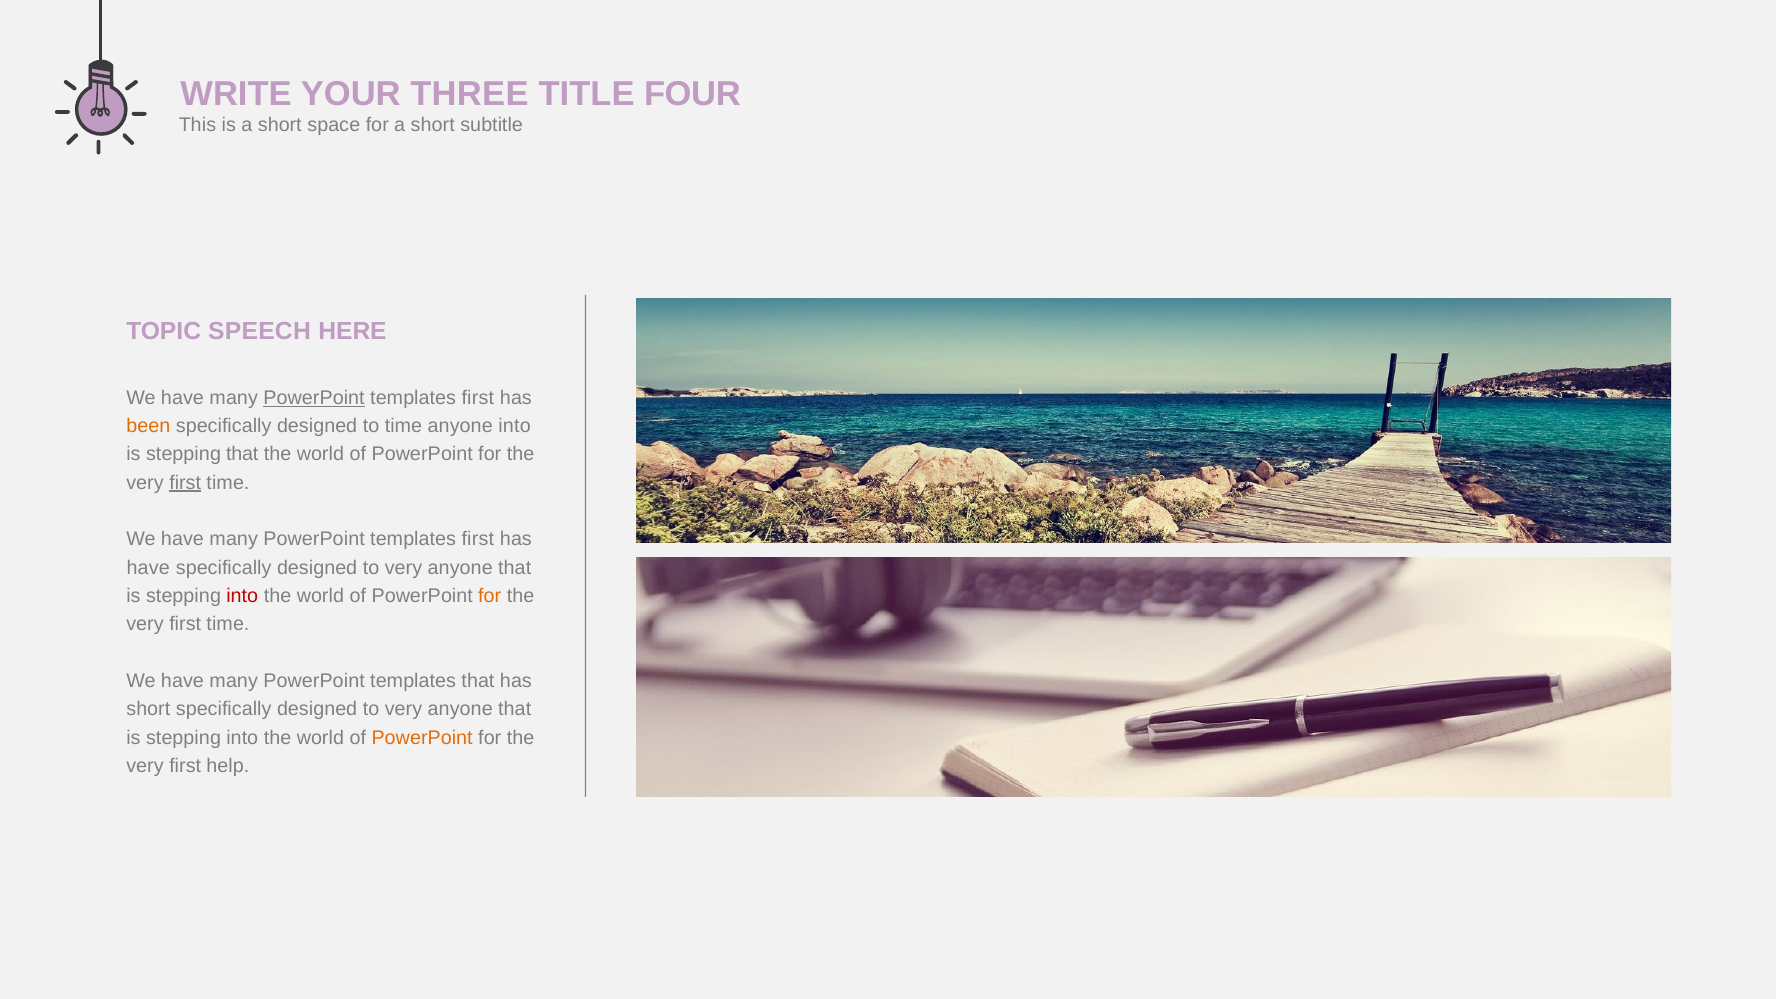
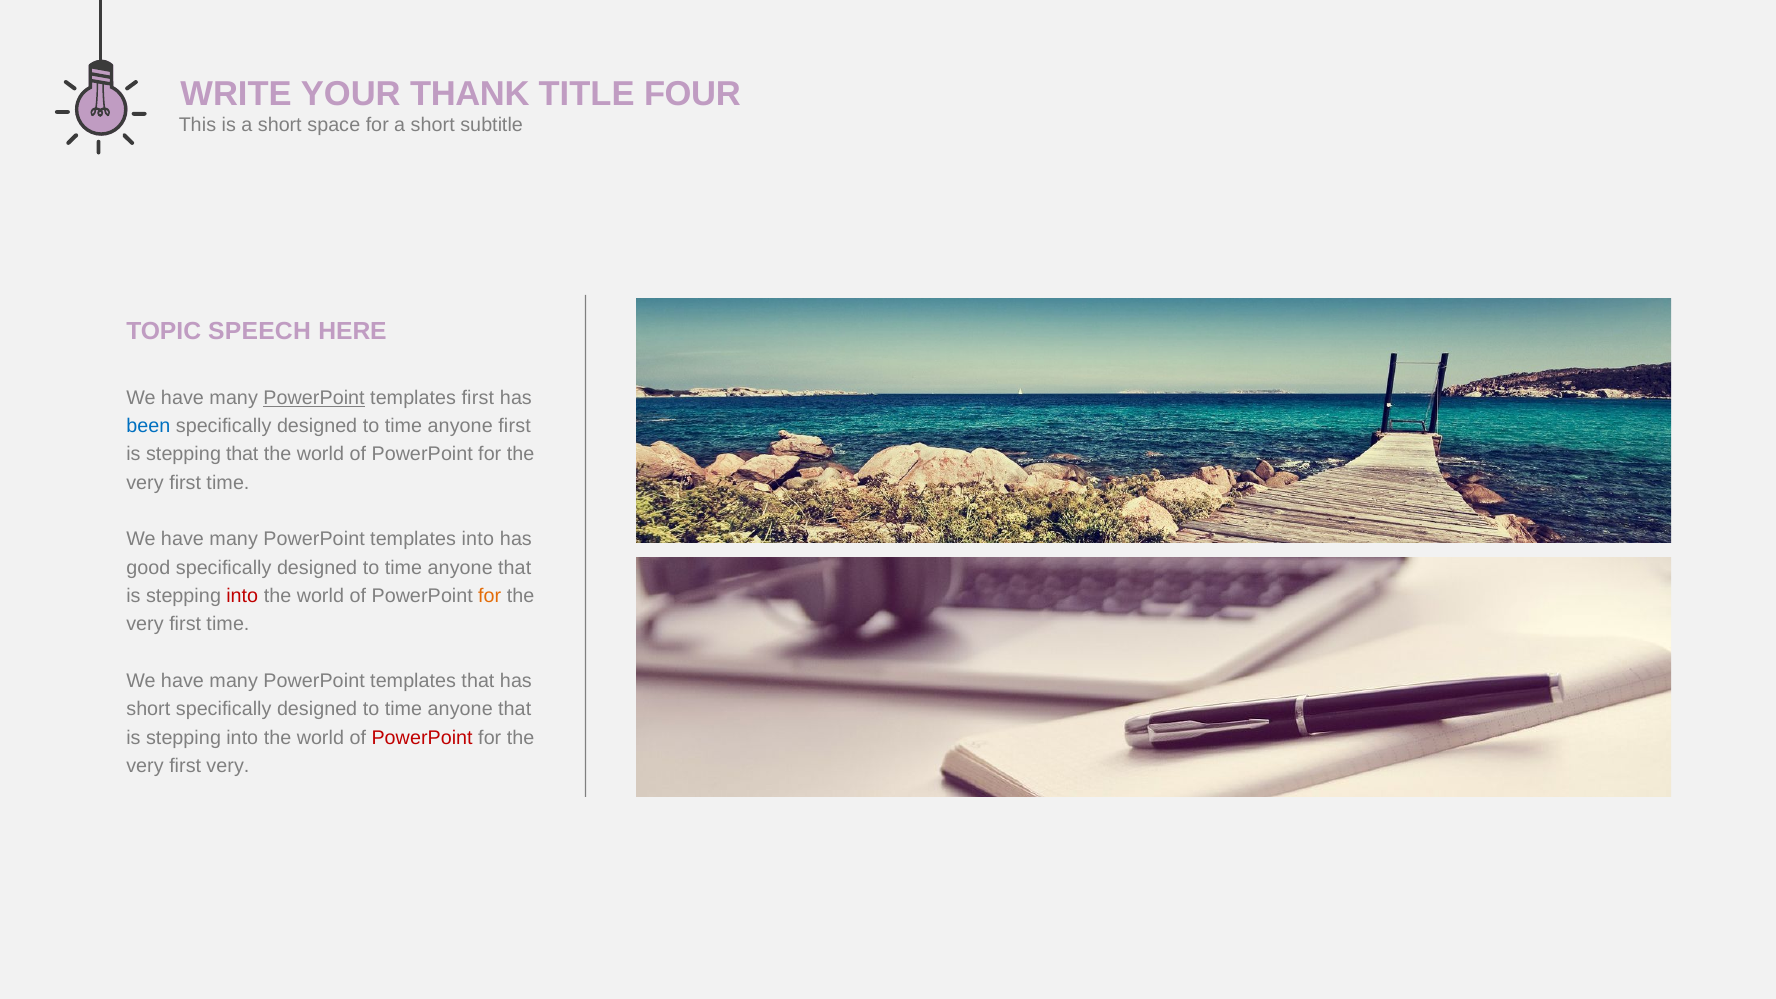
THREE: THREE -> THANK
been colour: orange -> blue
anyone into: into -> first
first at (185, 482) underline: present -> none
first at (478, 539): first -> into
have at (148, 567): have -> good
very at (403, 567): very -> time
very at (403, 709): very -> time
PowerPoint at (422, 737) colour: orange -> red
first help: help -> very
